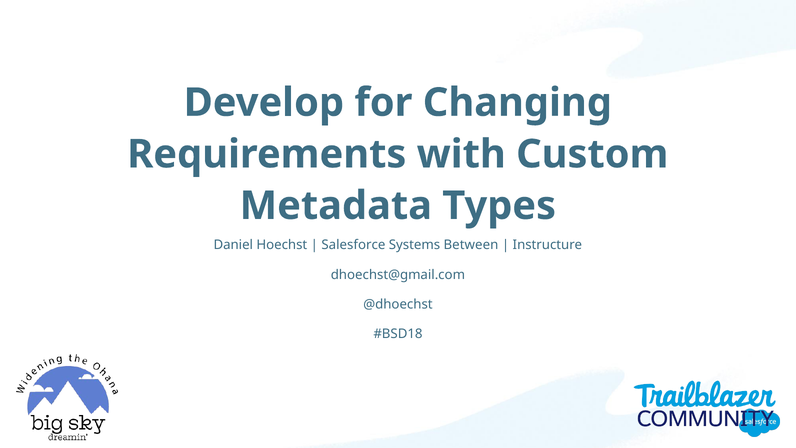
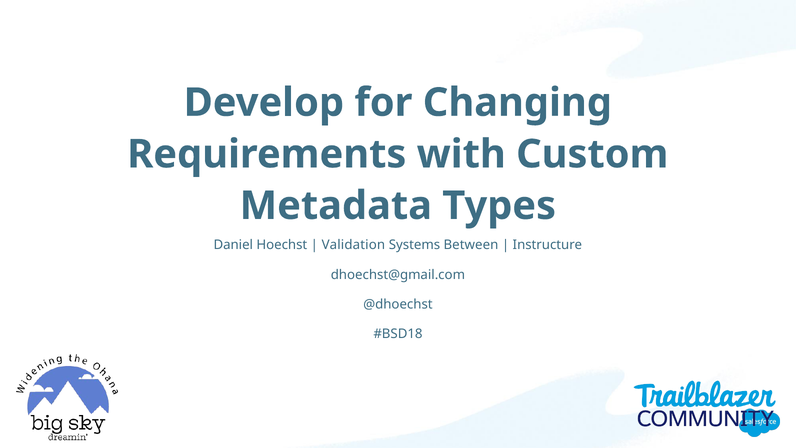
Salesforce: Salesforce -> Validation
